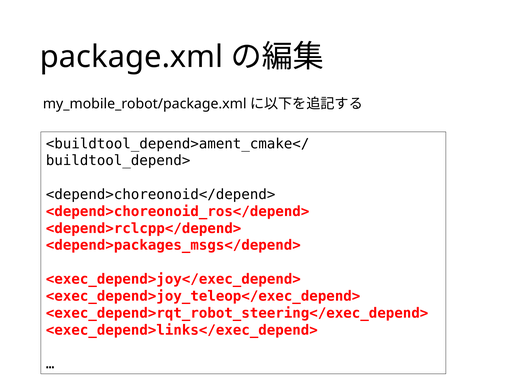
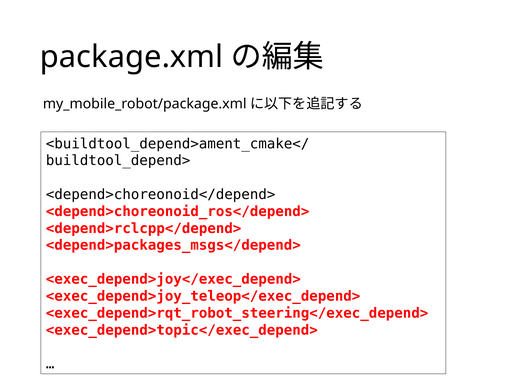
<exec_depend>links</exec_depend>: <exec_depend>links</exec_depend> -> <exec_depend>topic</exec_depend>
